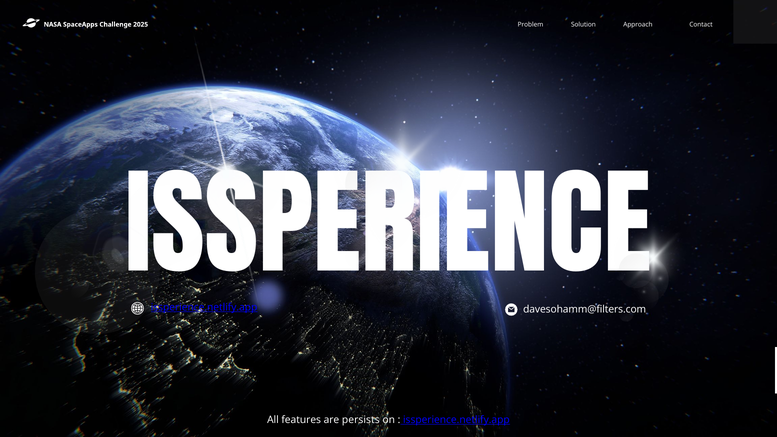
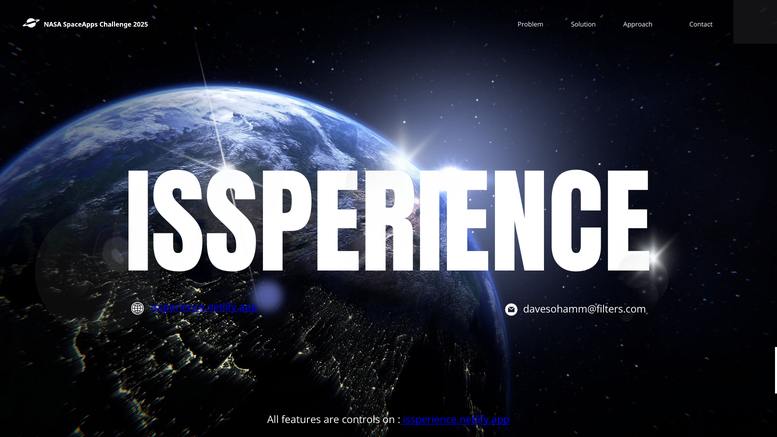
persists: persists -> controls
